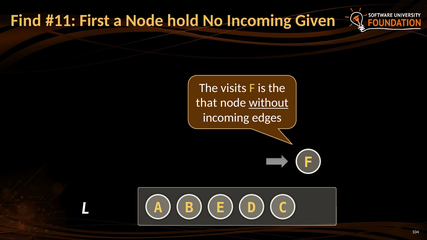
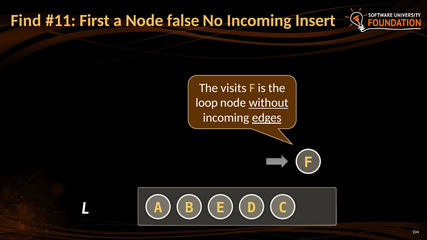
hold: hold -> false
Given: Given -> Insert
that: that -> loop
edges underline: none -> present
